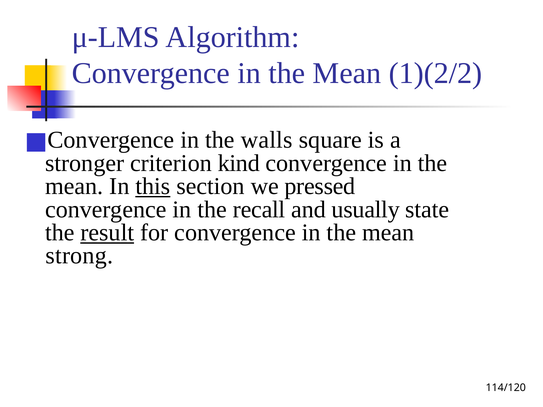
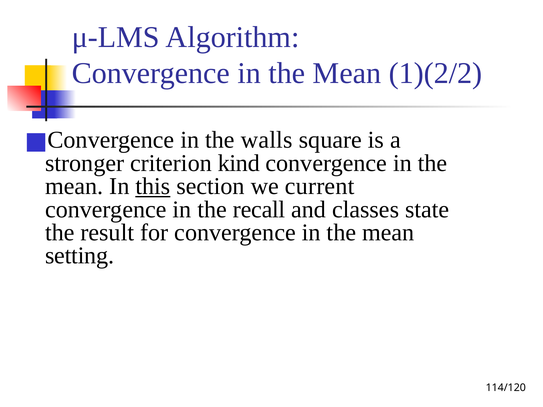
pressed: pressed -> current
usually: usually -> classes
result underline: present -> none
strong: strong -> setting
